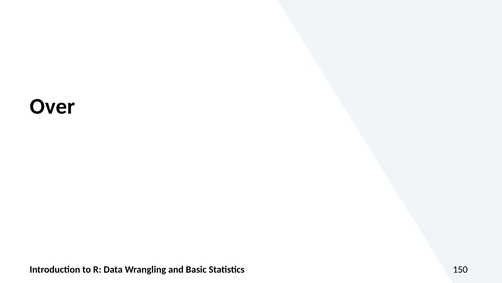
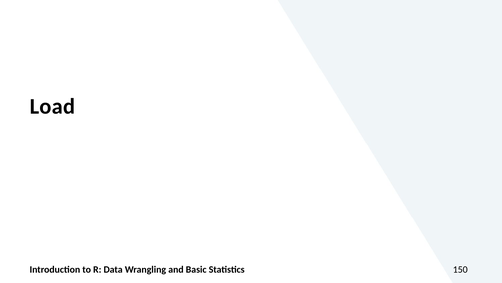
Over: Over -> Load
